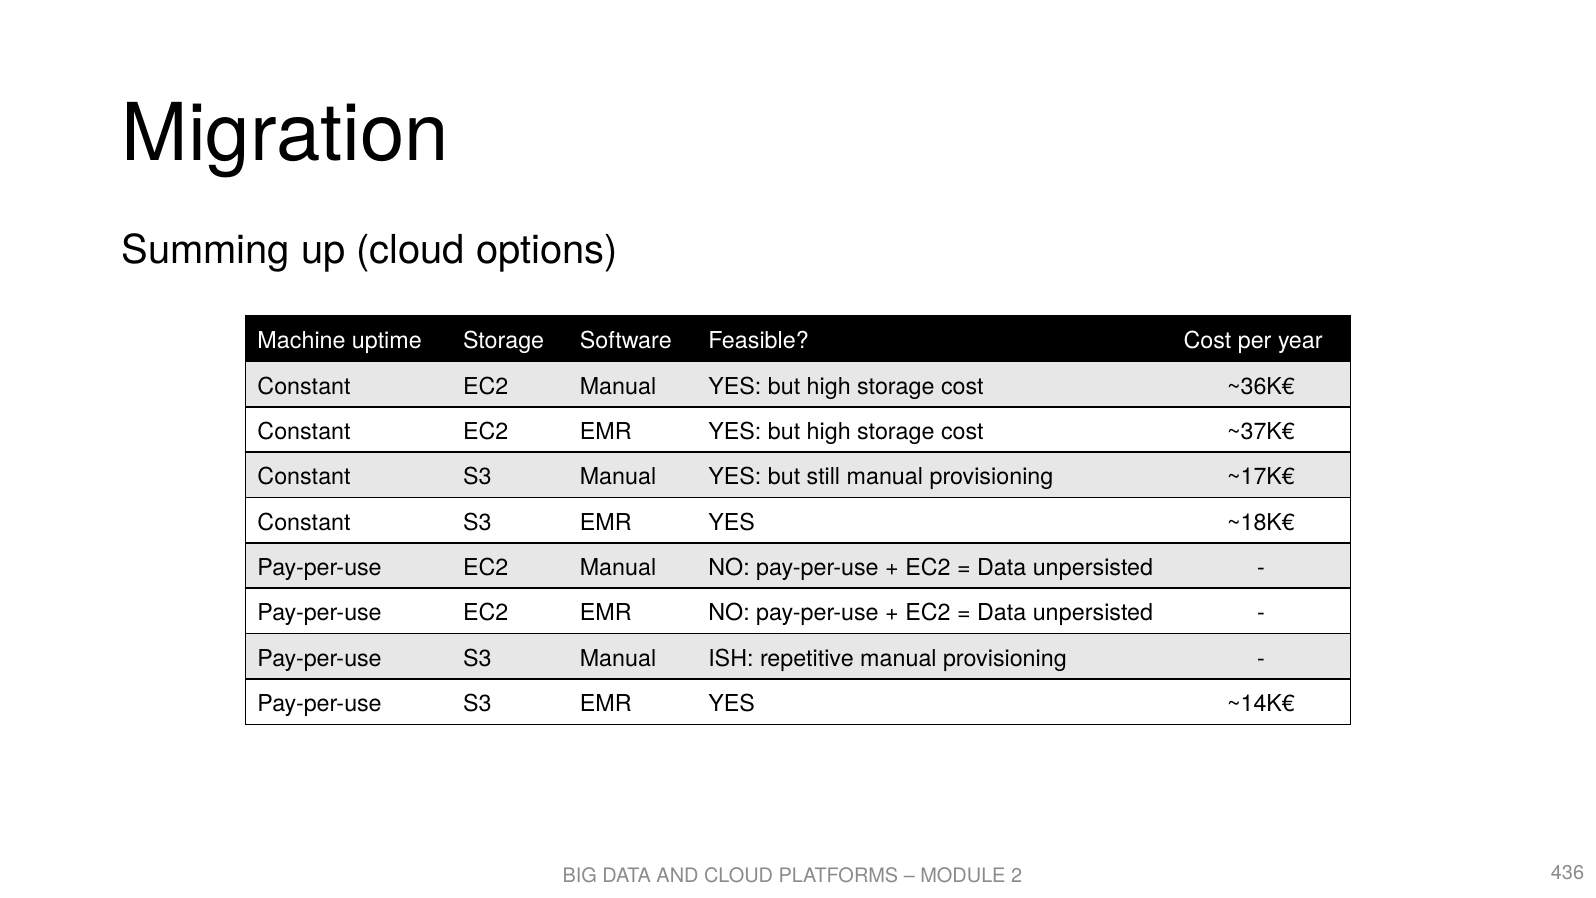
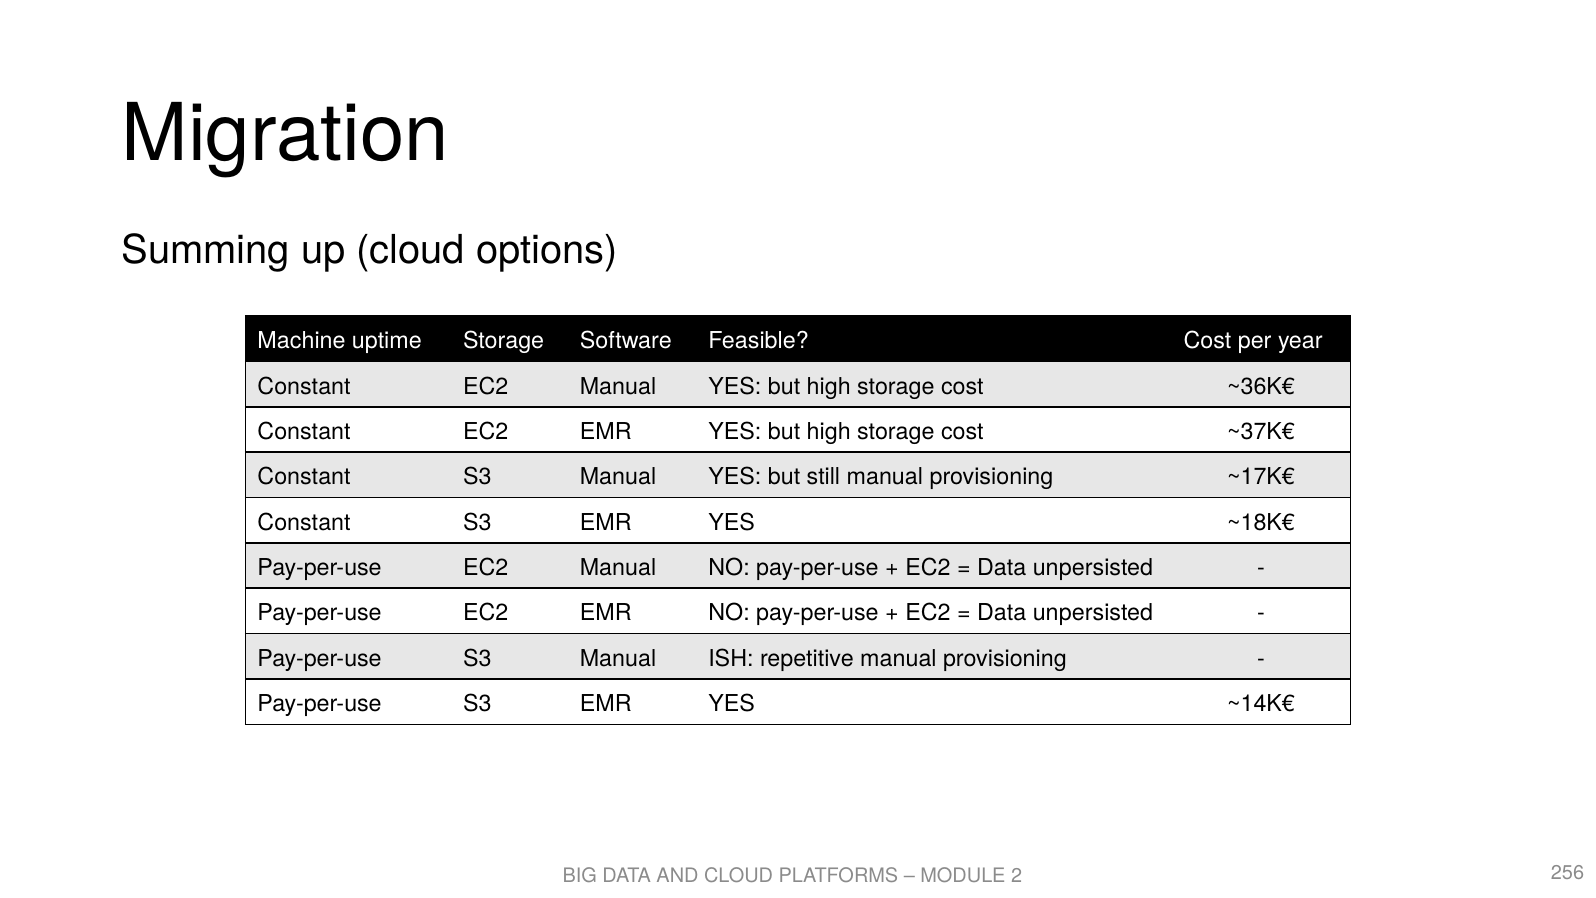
436: 436 -> 256
